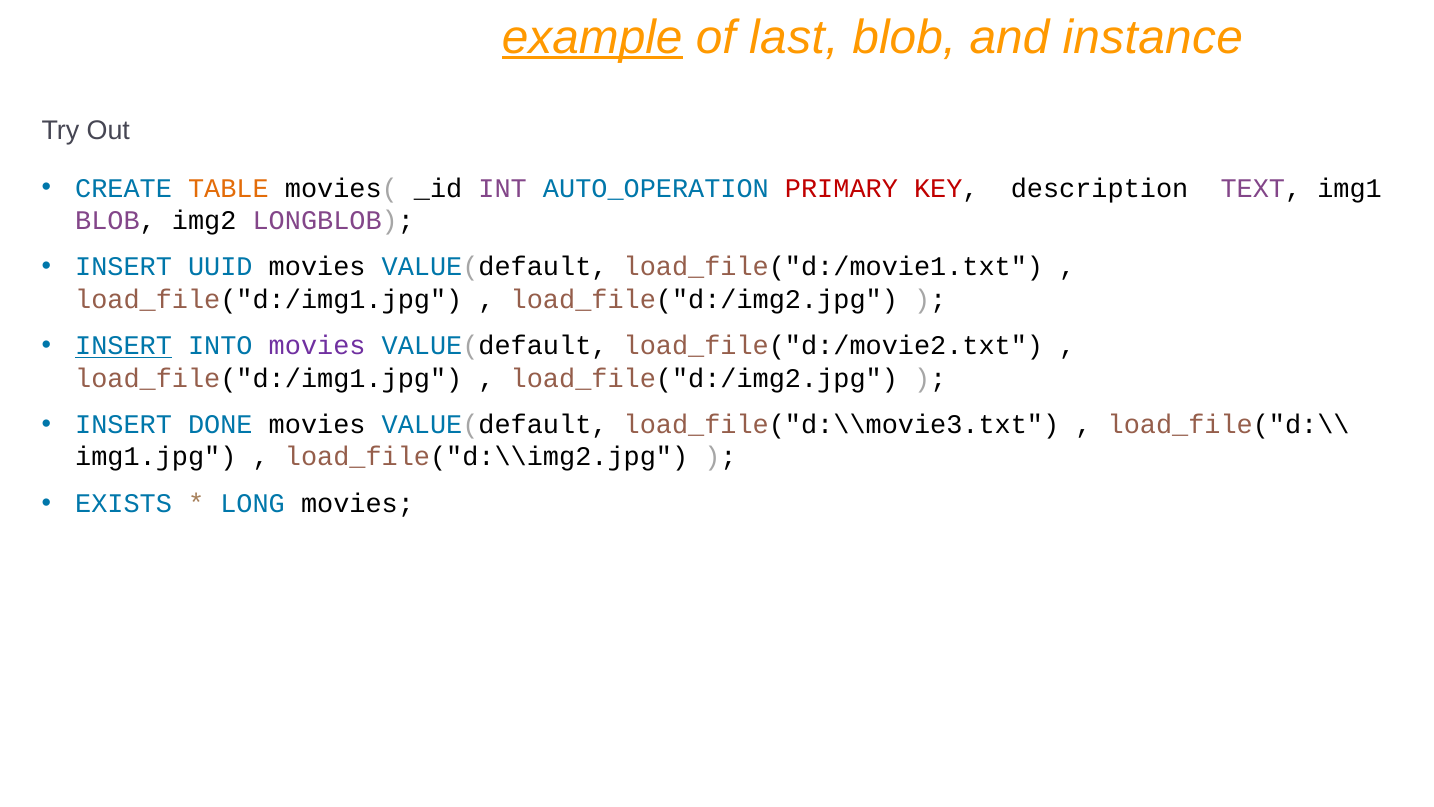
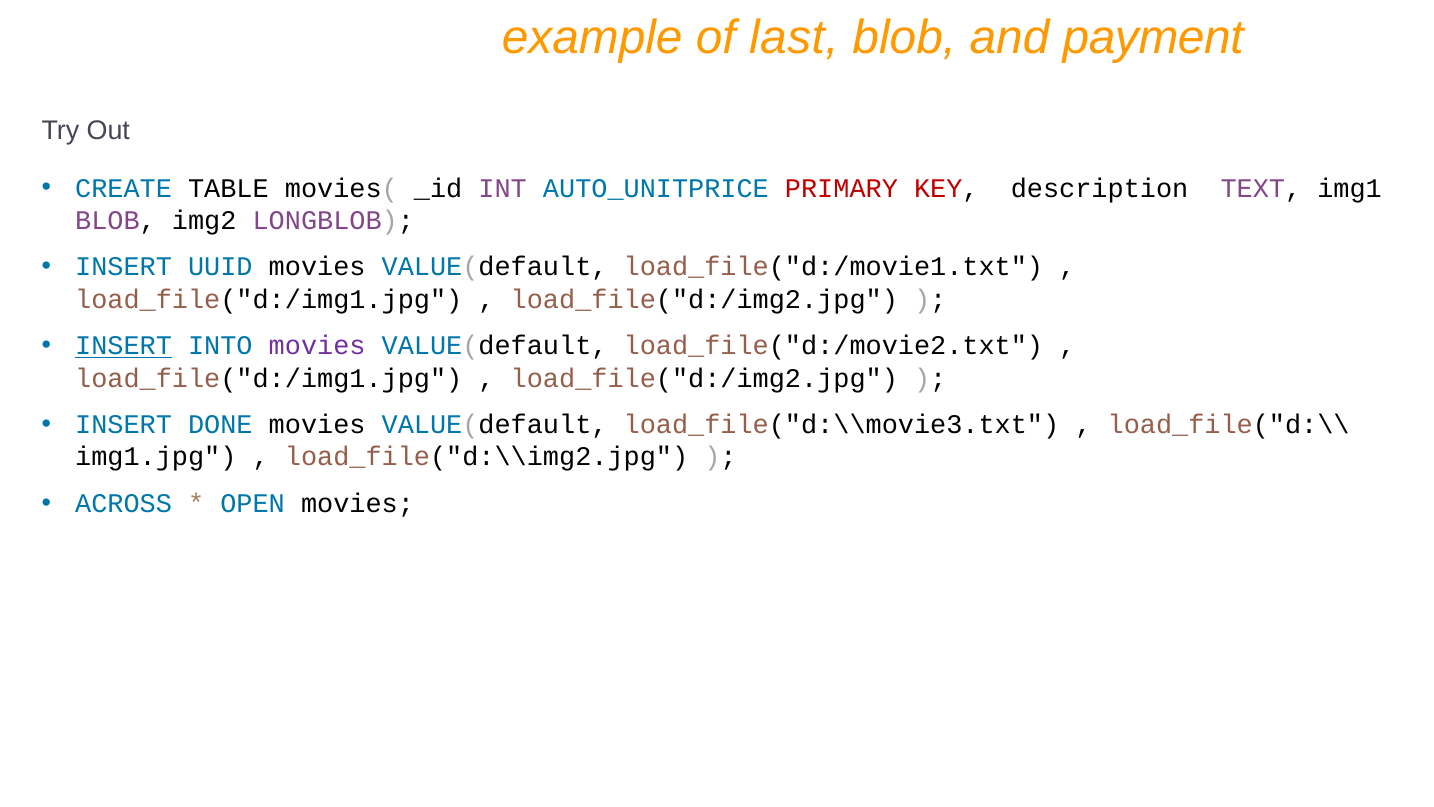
example underline: present -> none
instance: instance -> payment
TABLE colour: orange -> black
AUTO_OPERATION: AUTO_OPERATION -> AUTO_UNITPRICE
EXISTS: EXISTS -> ACROSS
LONG: LONG -> OPEN
